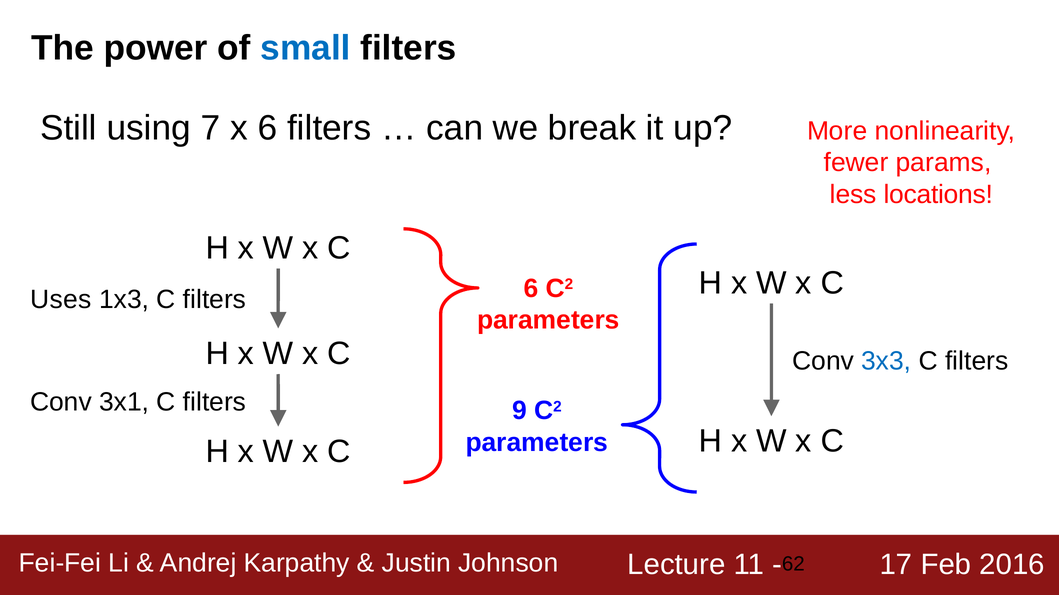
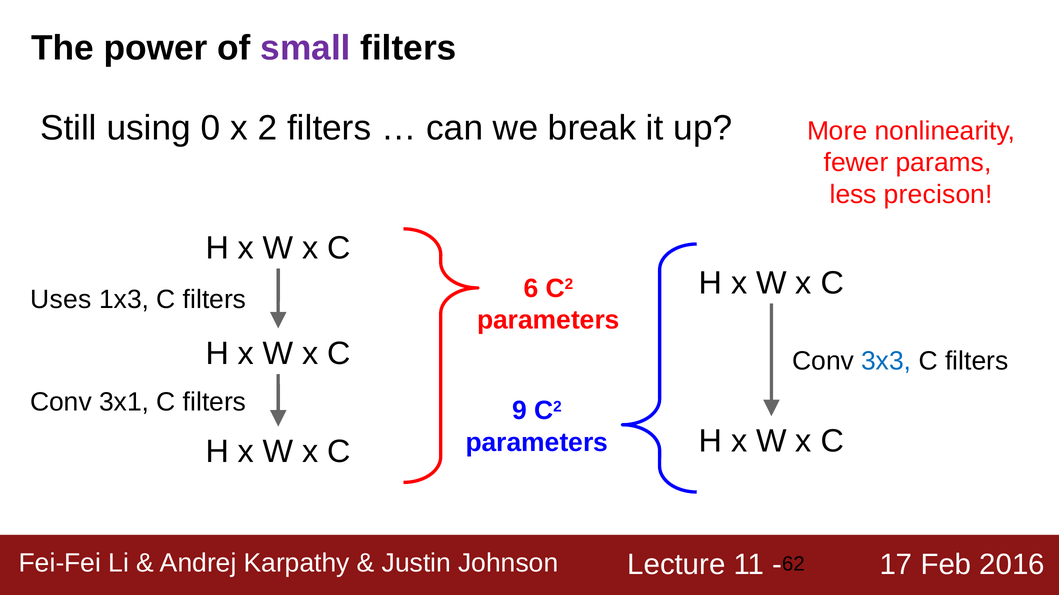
small colour: blue -> purple
7: 7 -> 0
x 6: 6 -> 2
locations: locations -> precison
